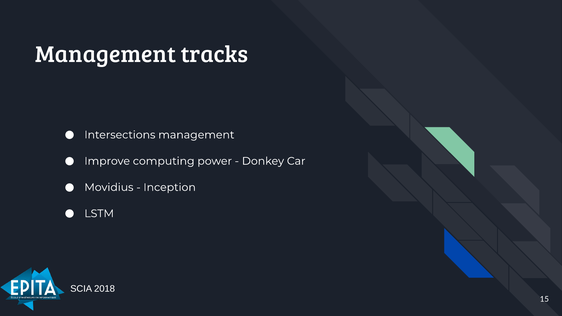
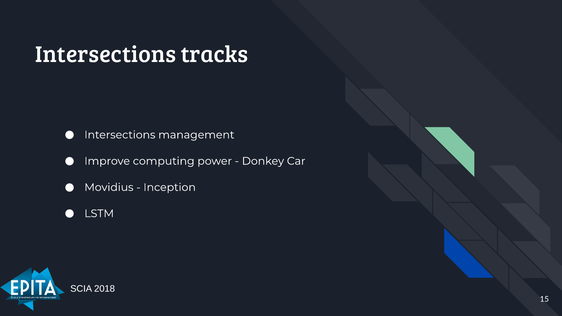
Management at (106, 54): Management -> Intersections
